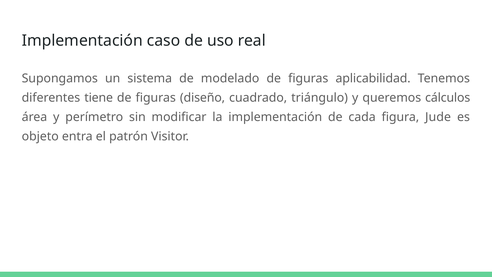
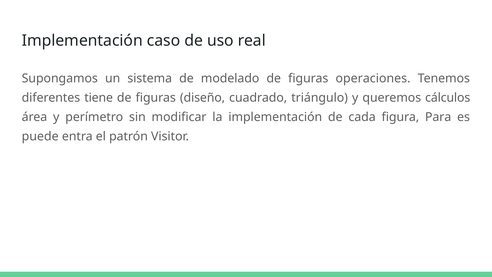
aplicabilidad: aplicabilidad -> operaciones
Jude: Jude -> Para
objeto: objeto -> puede
